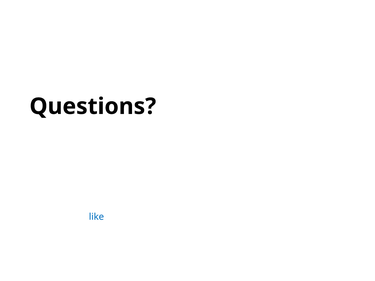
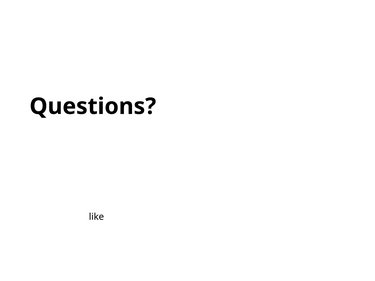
like colour: blue -> black
